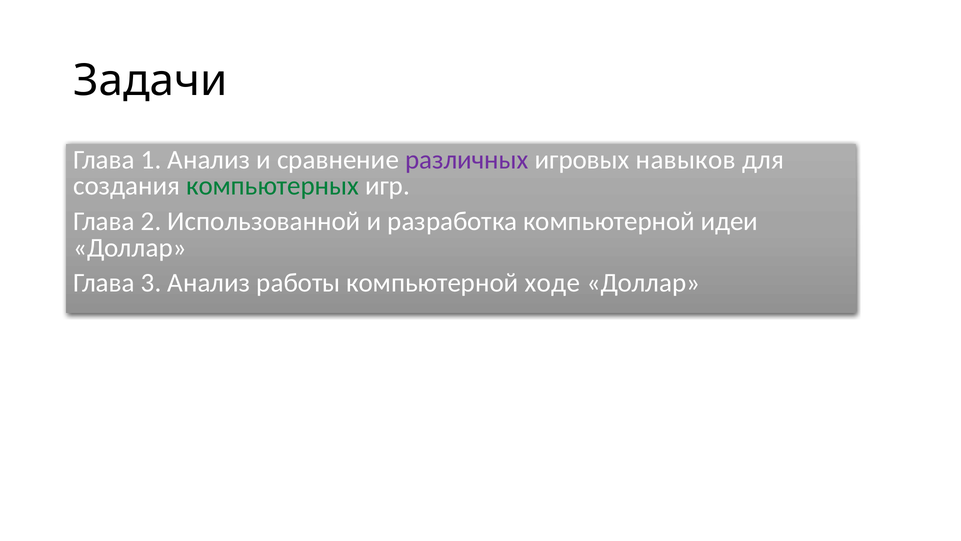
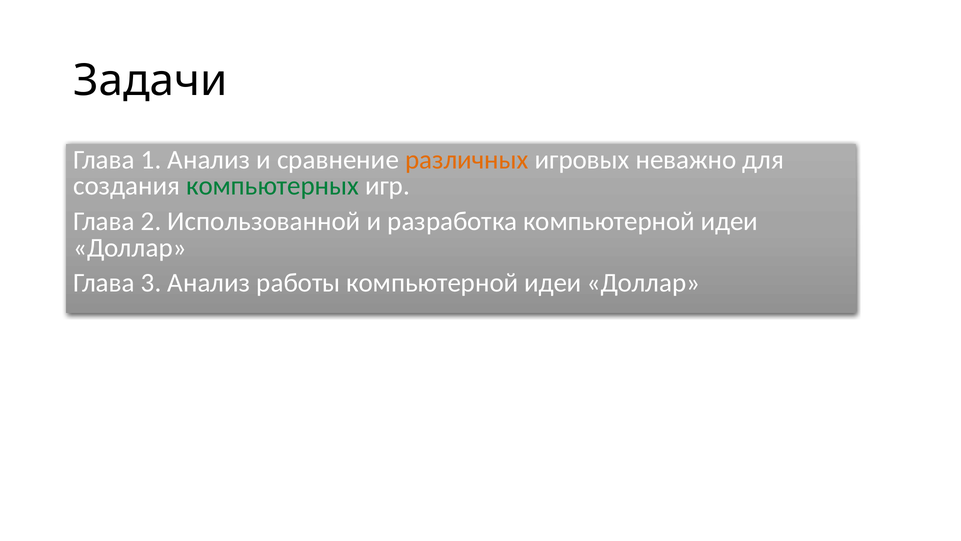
различных colour: purple -> orange
навыков: навыков -> неважно
работы компьютерной ходе: ходе -> идеи
